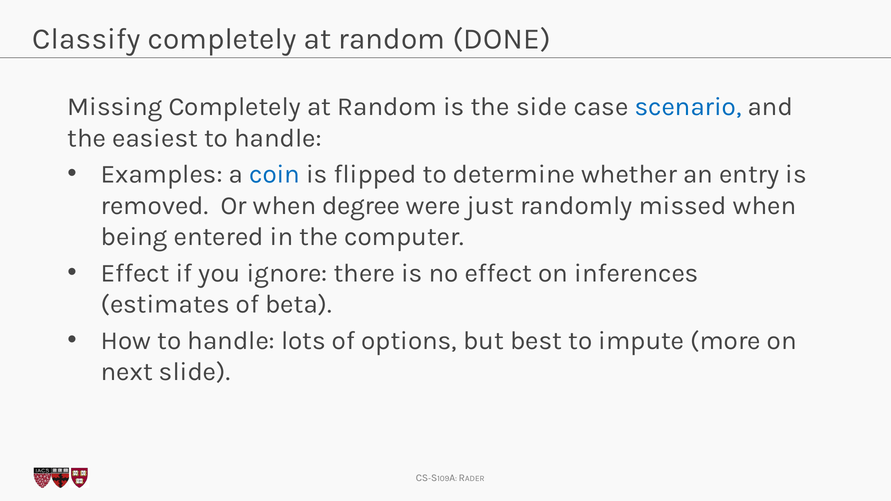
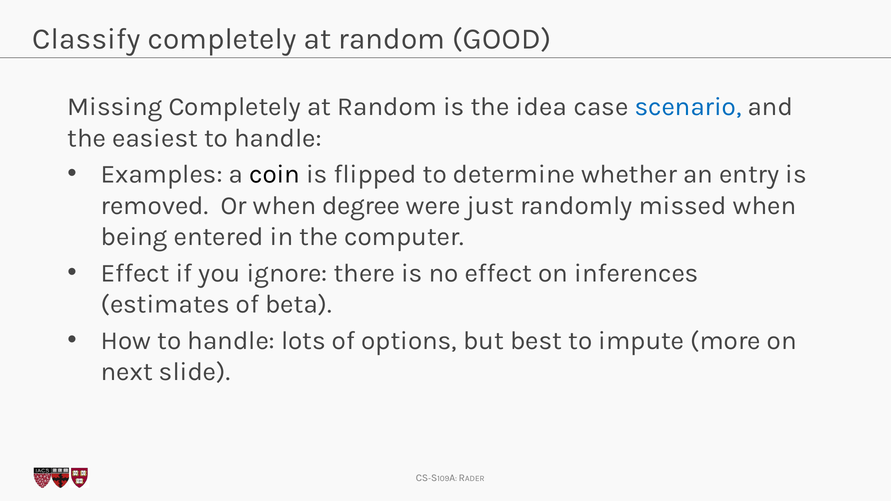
DONE: DONE -> GOOD
side: side -> idea
coin colour: blue -> black
